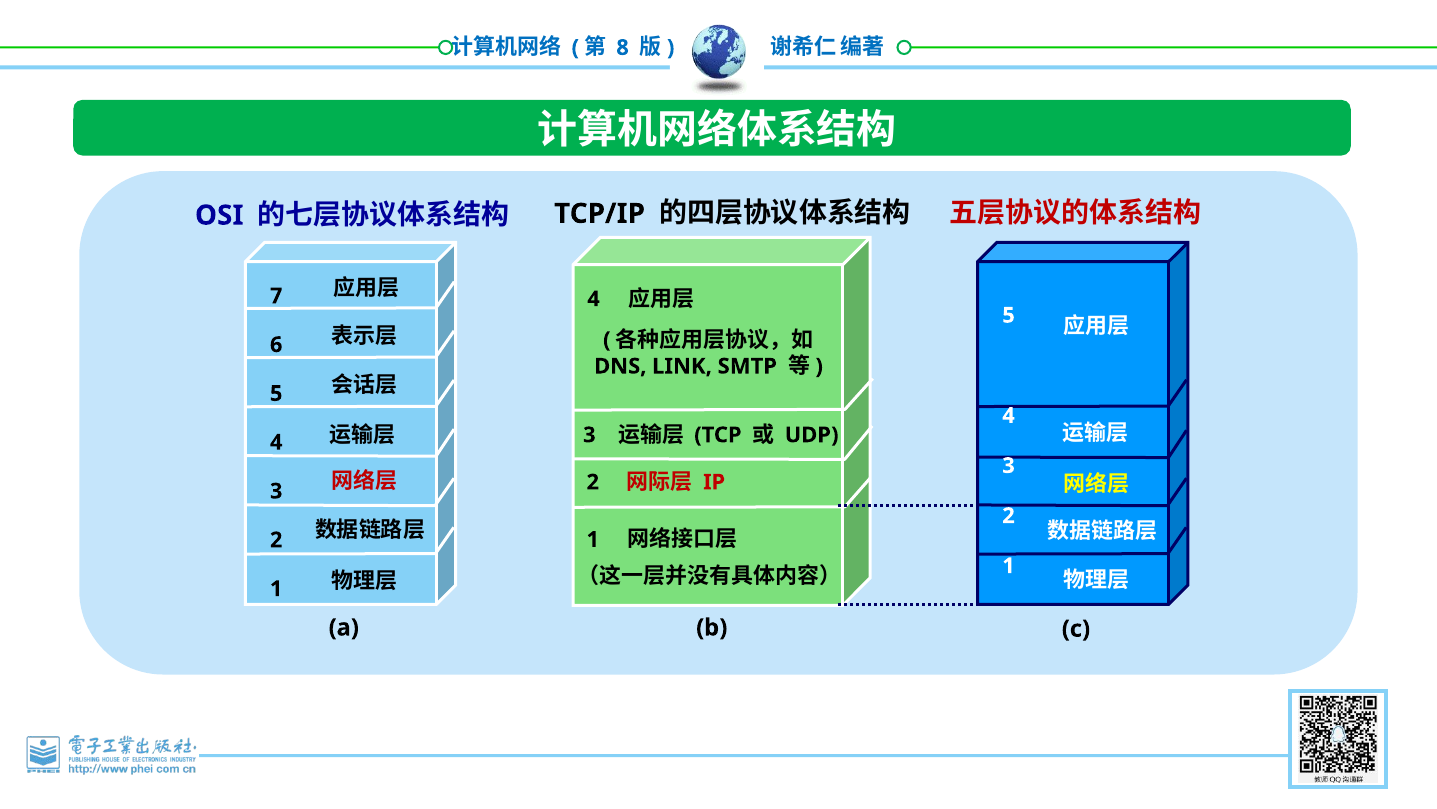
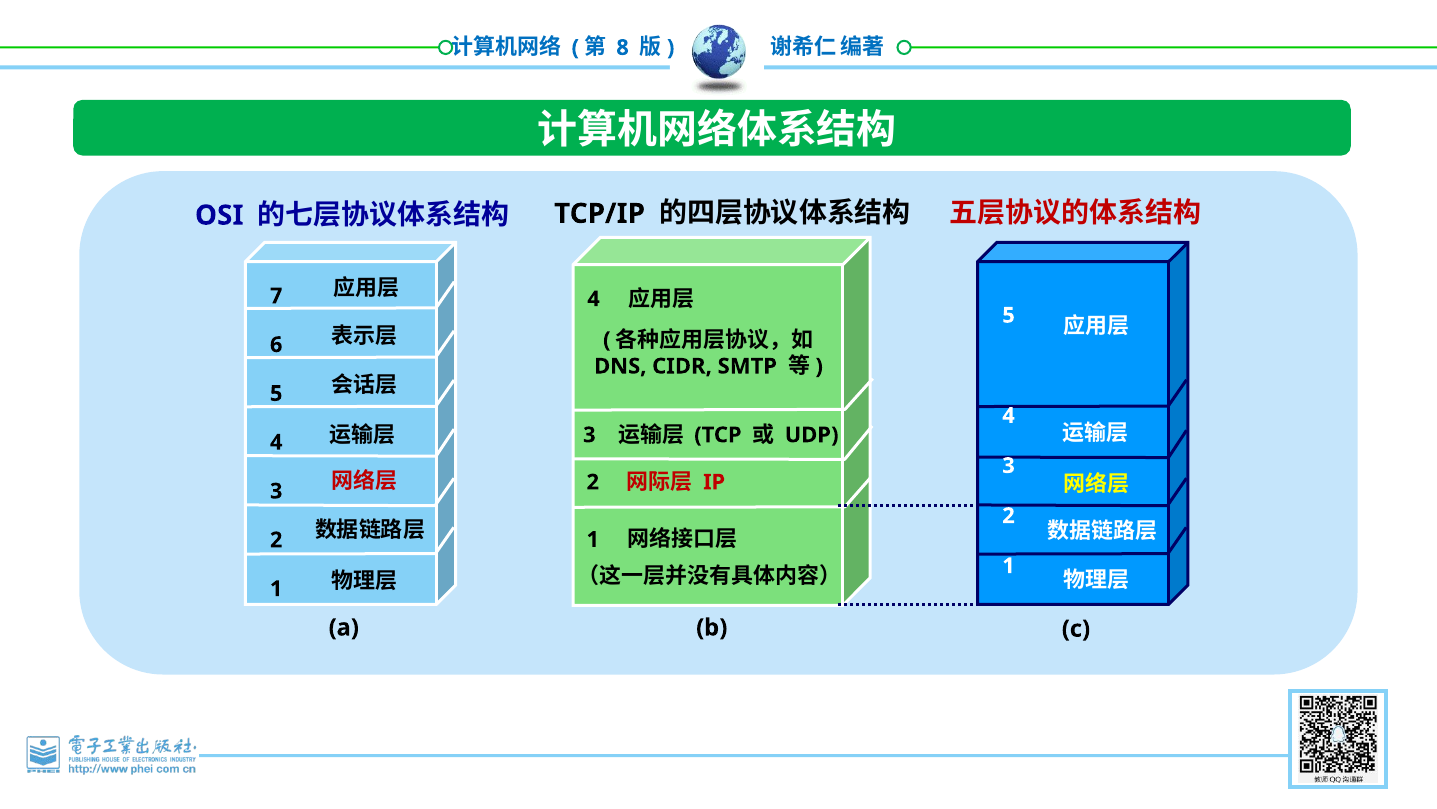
LINK: LINK -> CIDR
